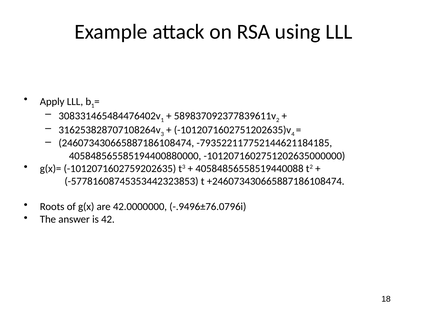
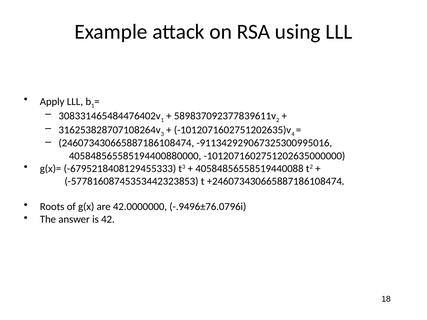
-793522117752144621184185: -793522117752144621184185 -> -911342929067325300995016
-1012071602759202635: -1012071602759202635 -> -6795218408129455333
